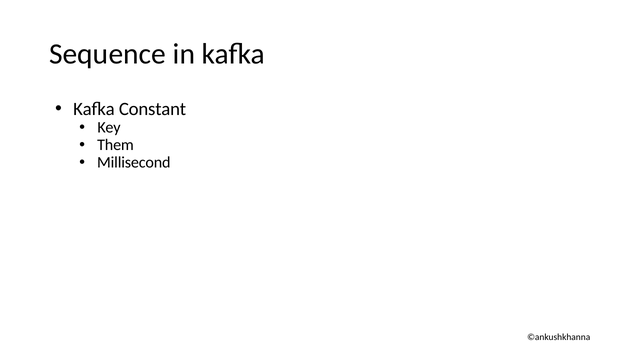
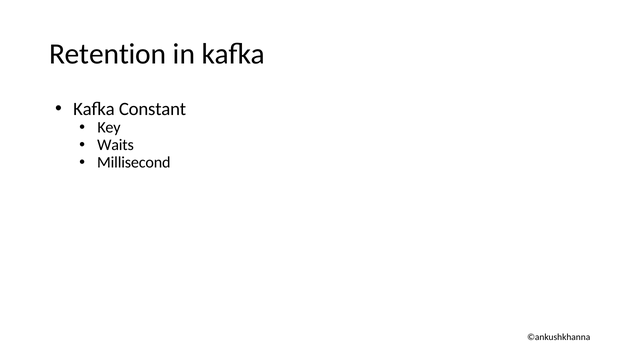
Sequence: Sequence -> Retention
Them: Them -> Waits
